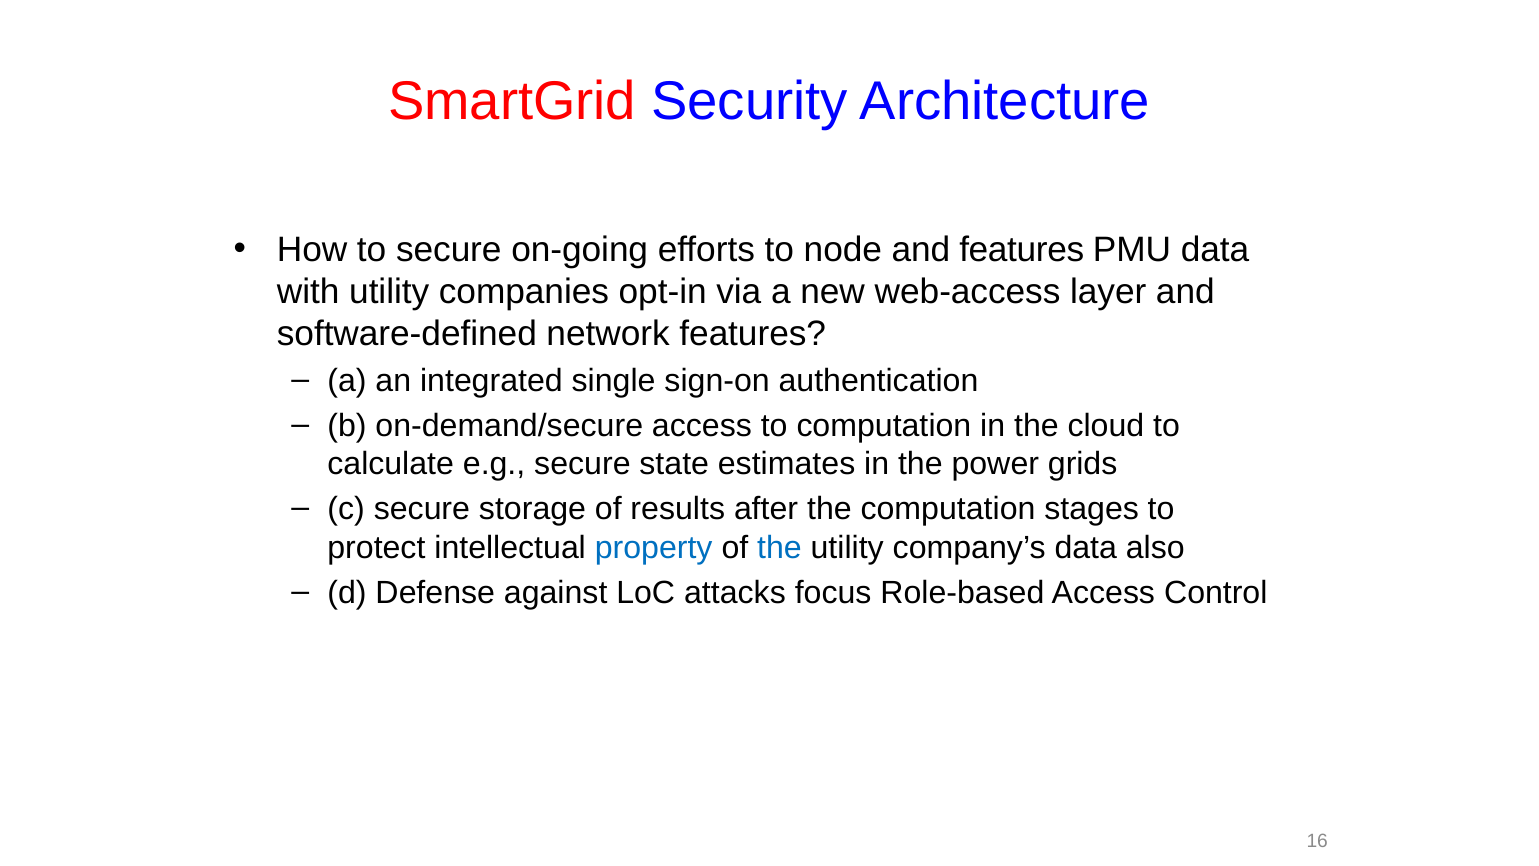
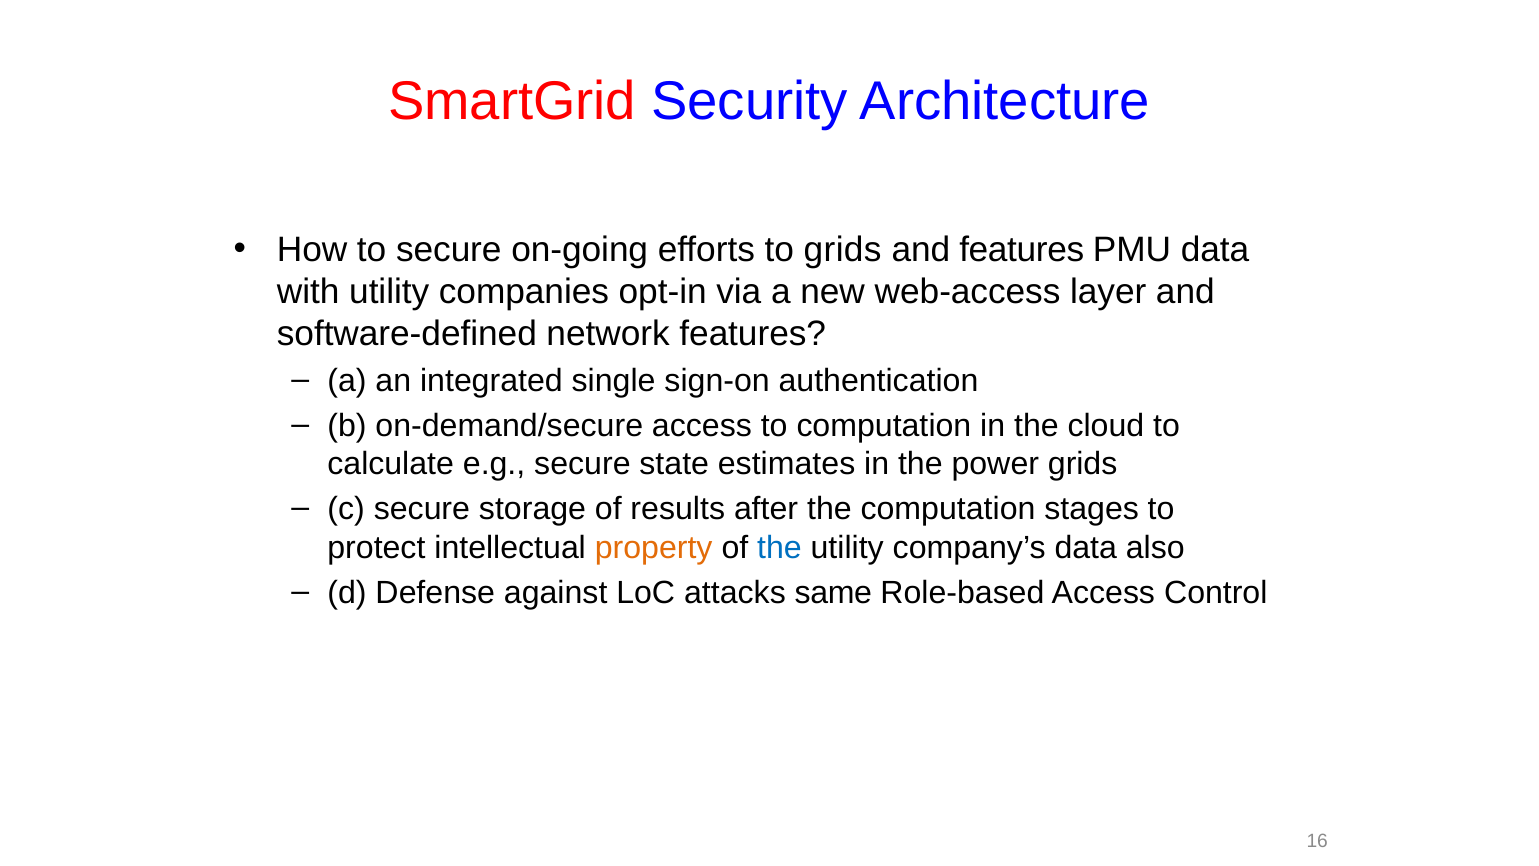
to node: node -> grids
property colour: blue -> orange
focus: focus -> same
